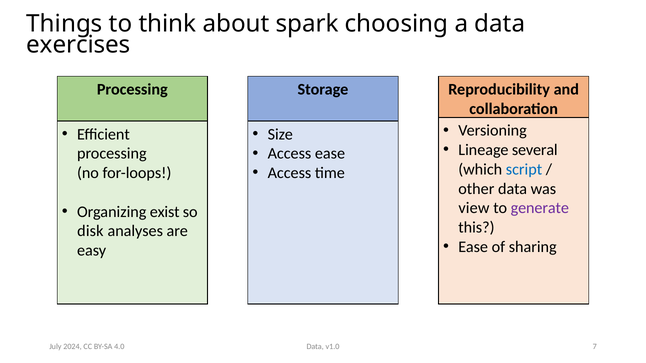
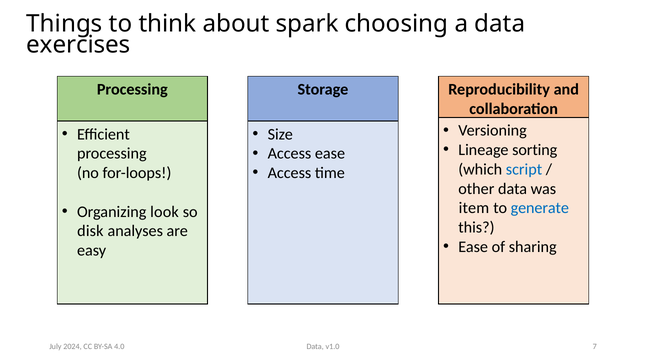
several: several -> sorting
view: view -> item
generate colour: purple -> blue
exist: exist -> look
